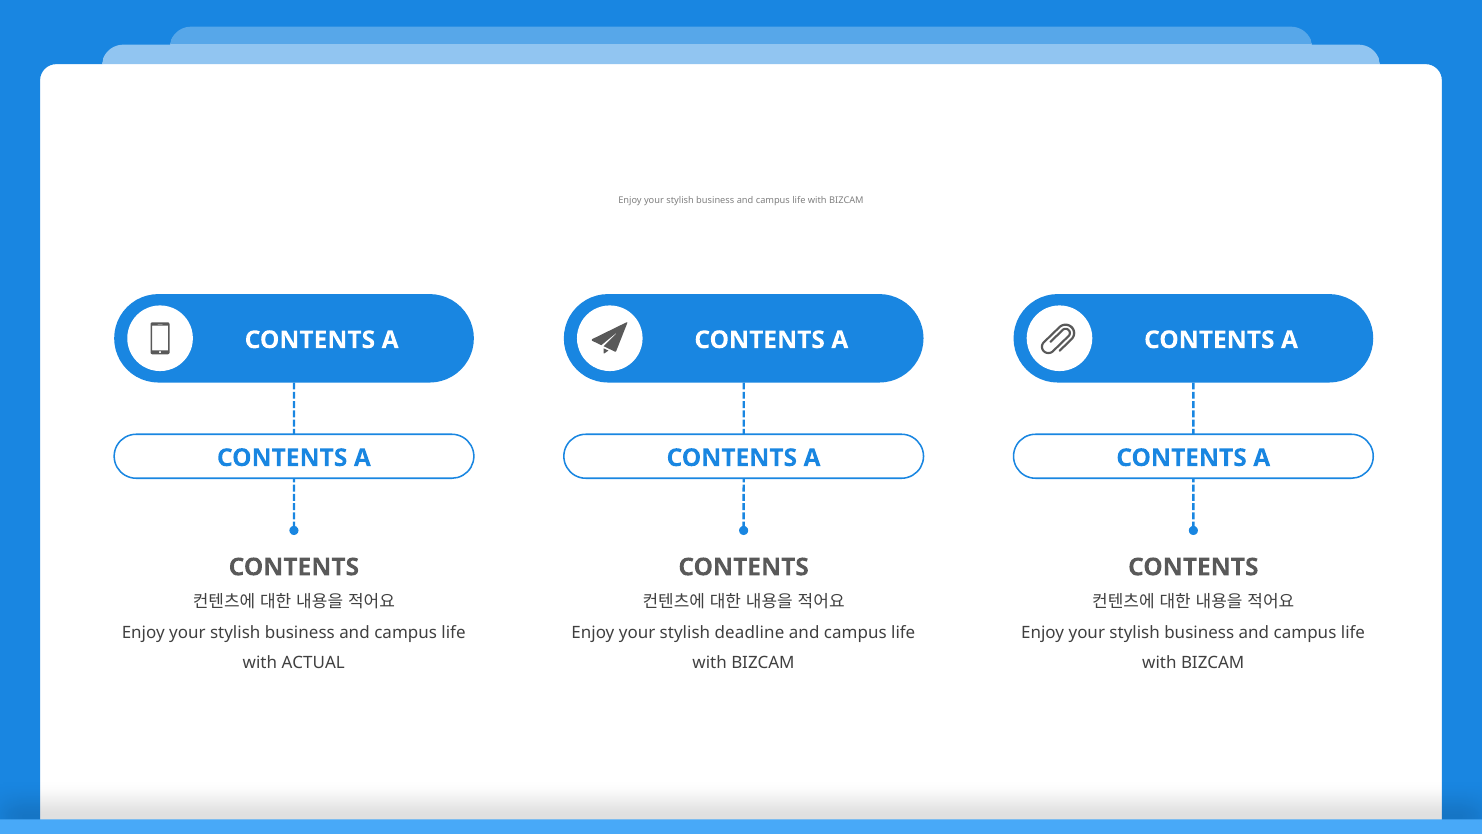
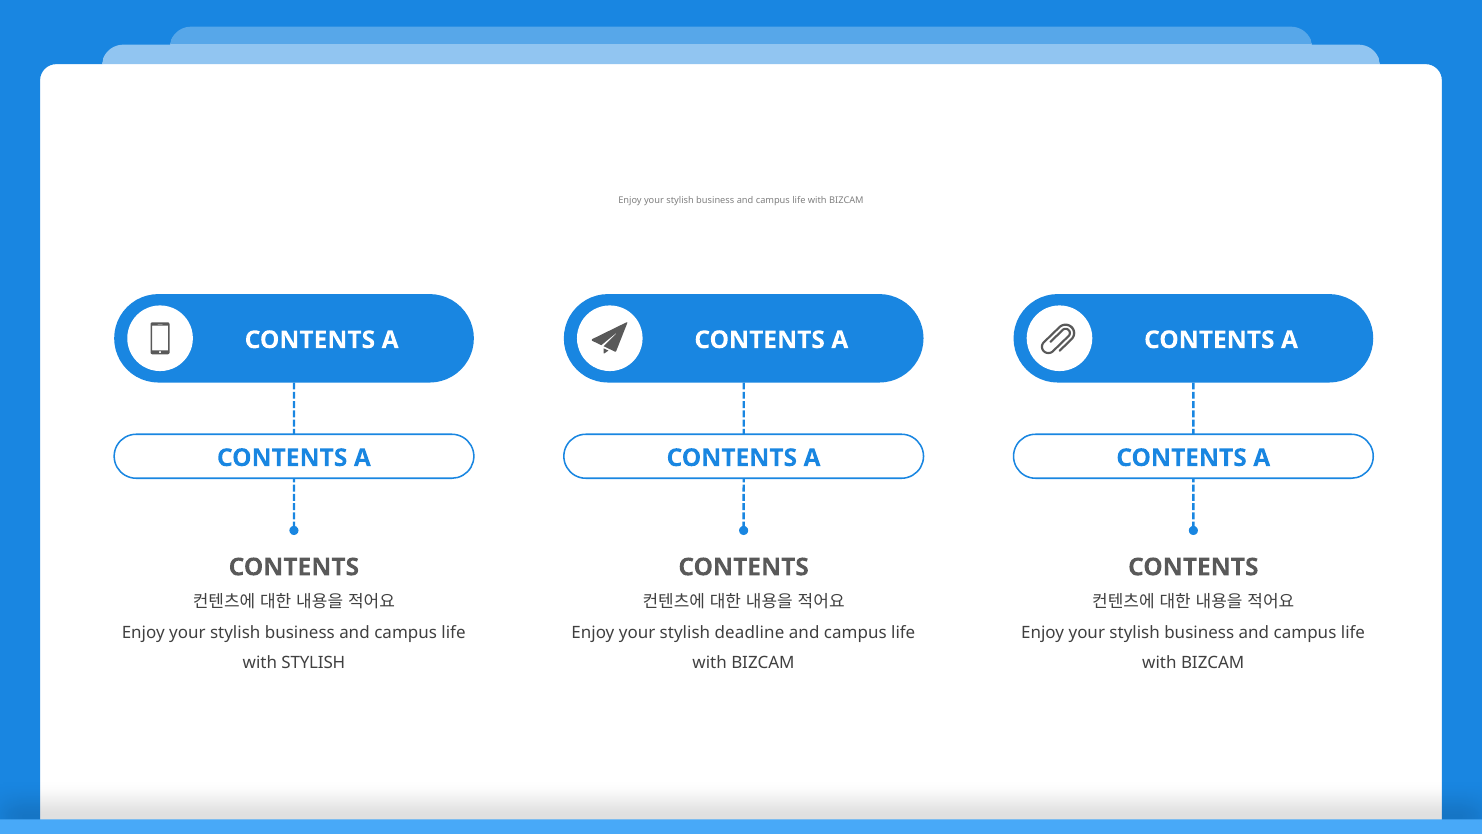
with ACTUAL: ACTUAL -> STYLISH
